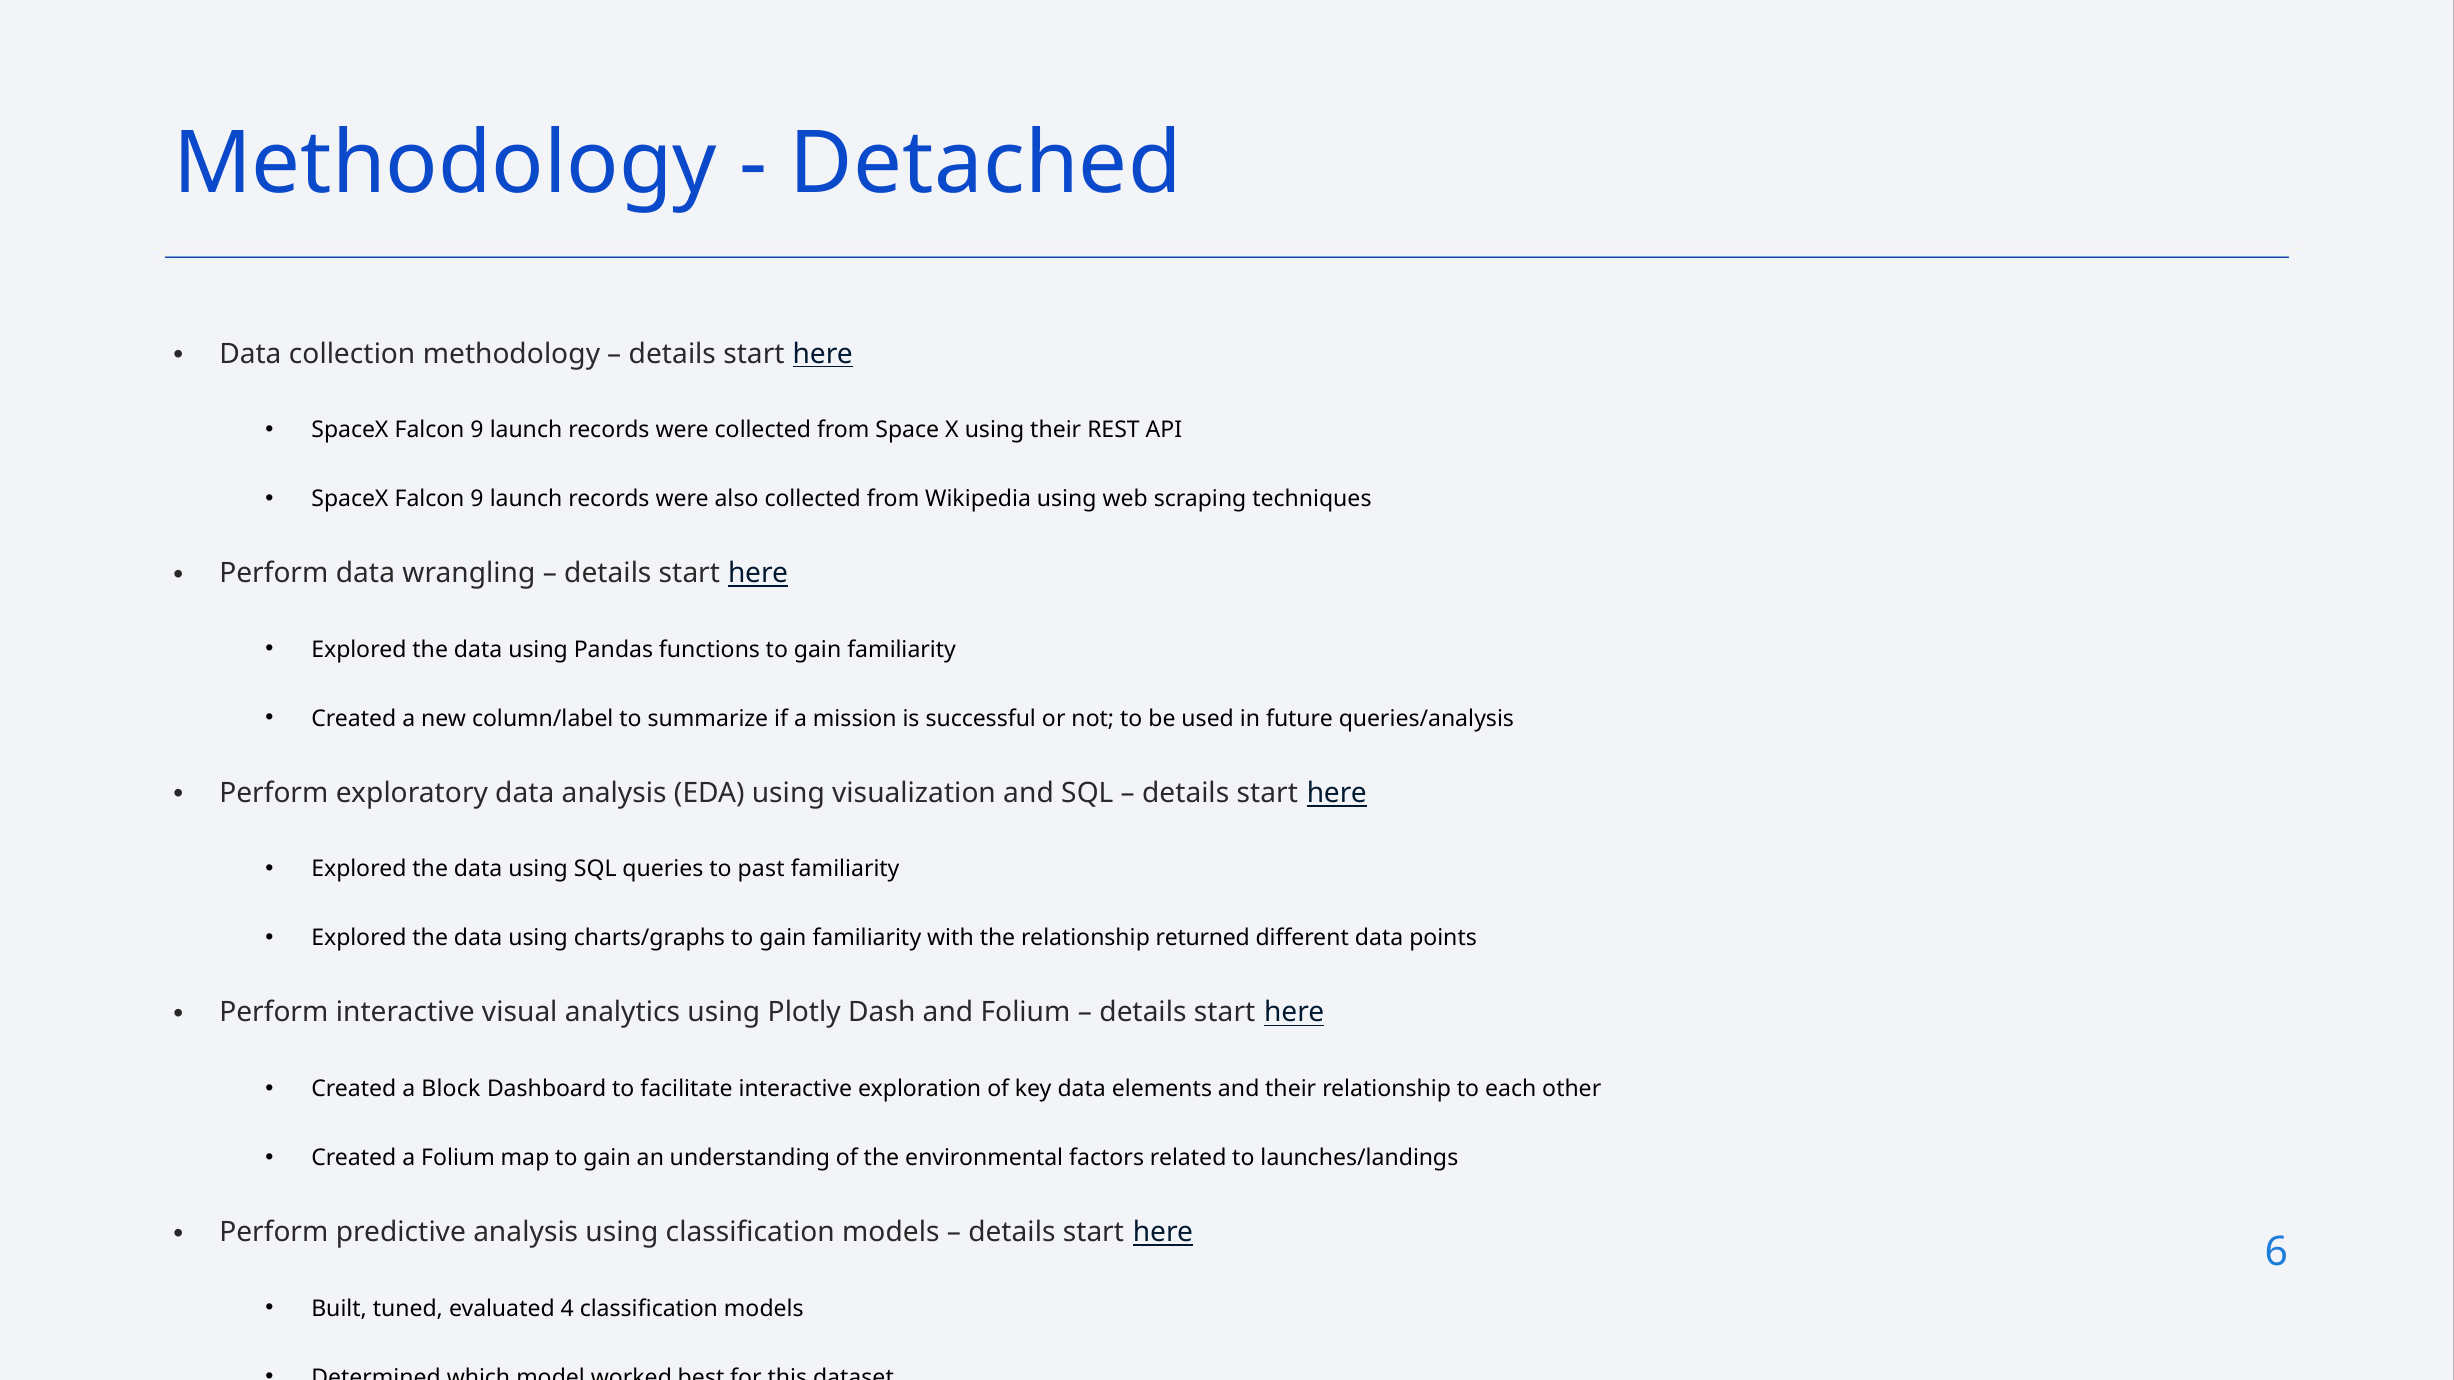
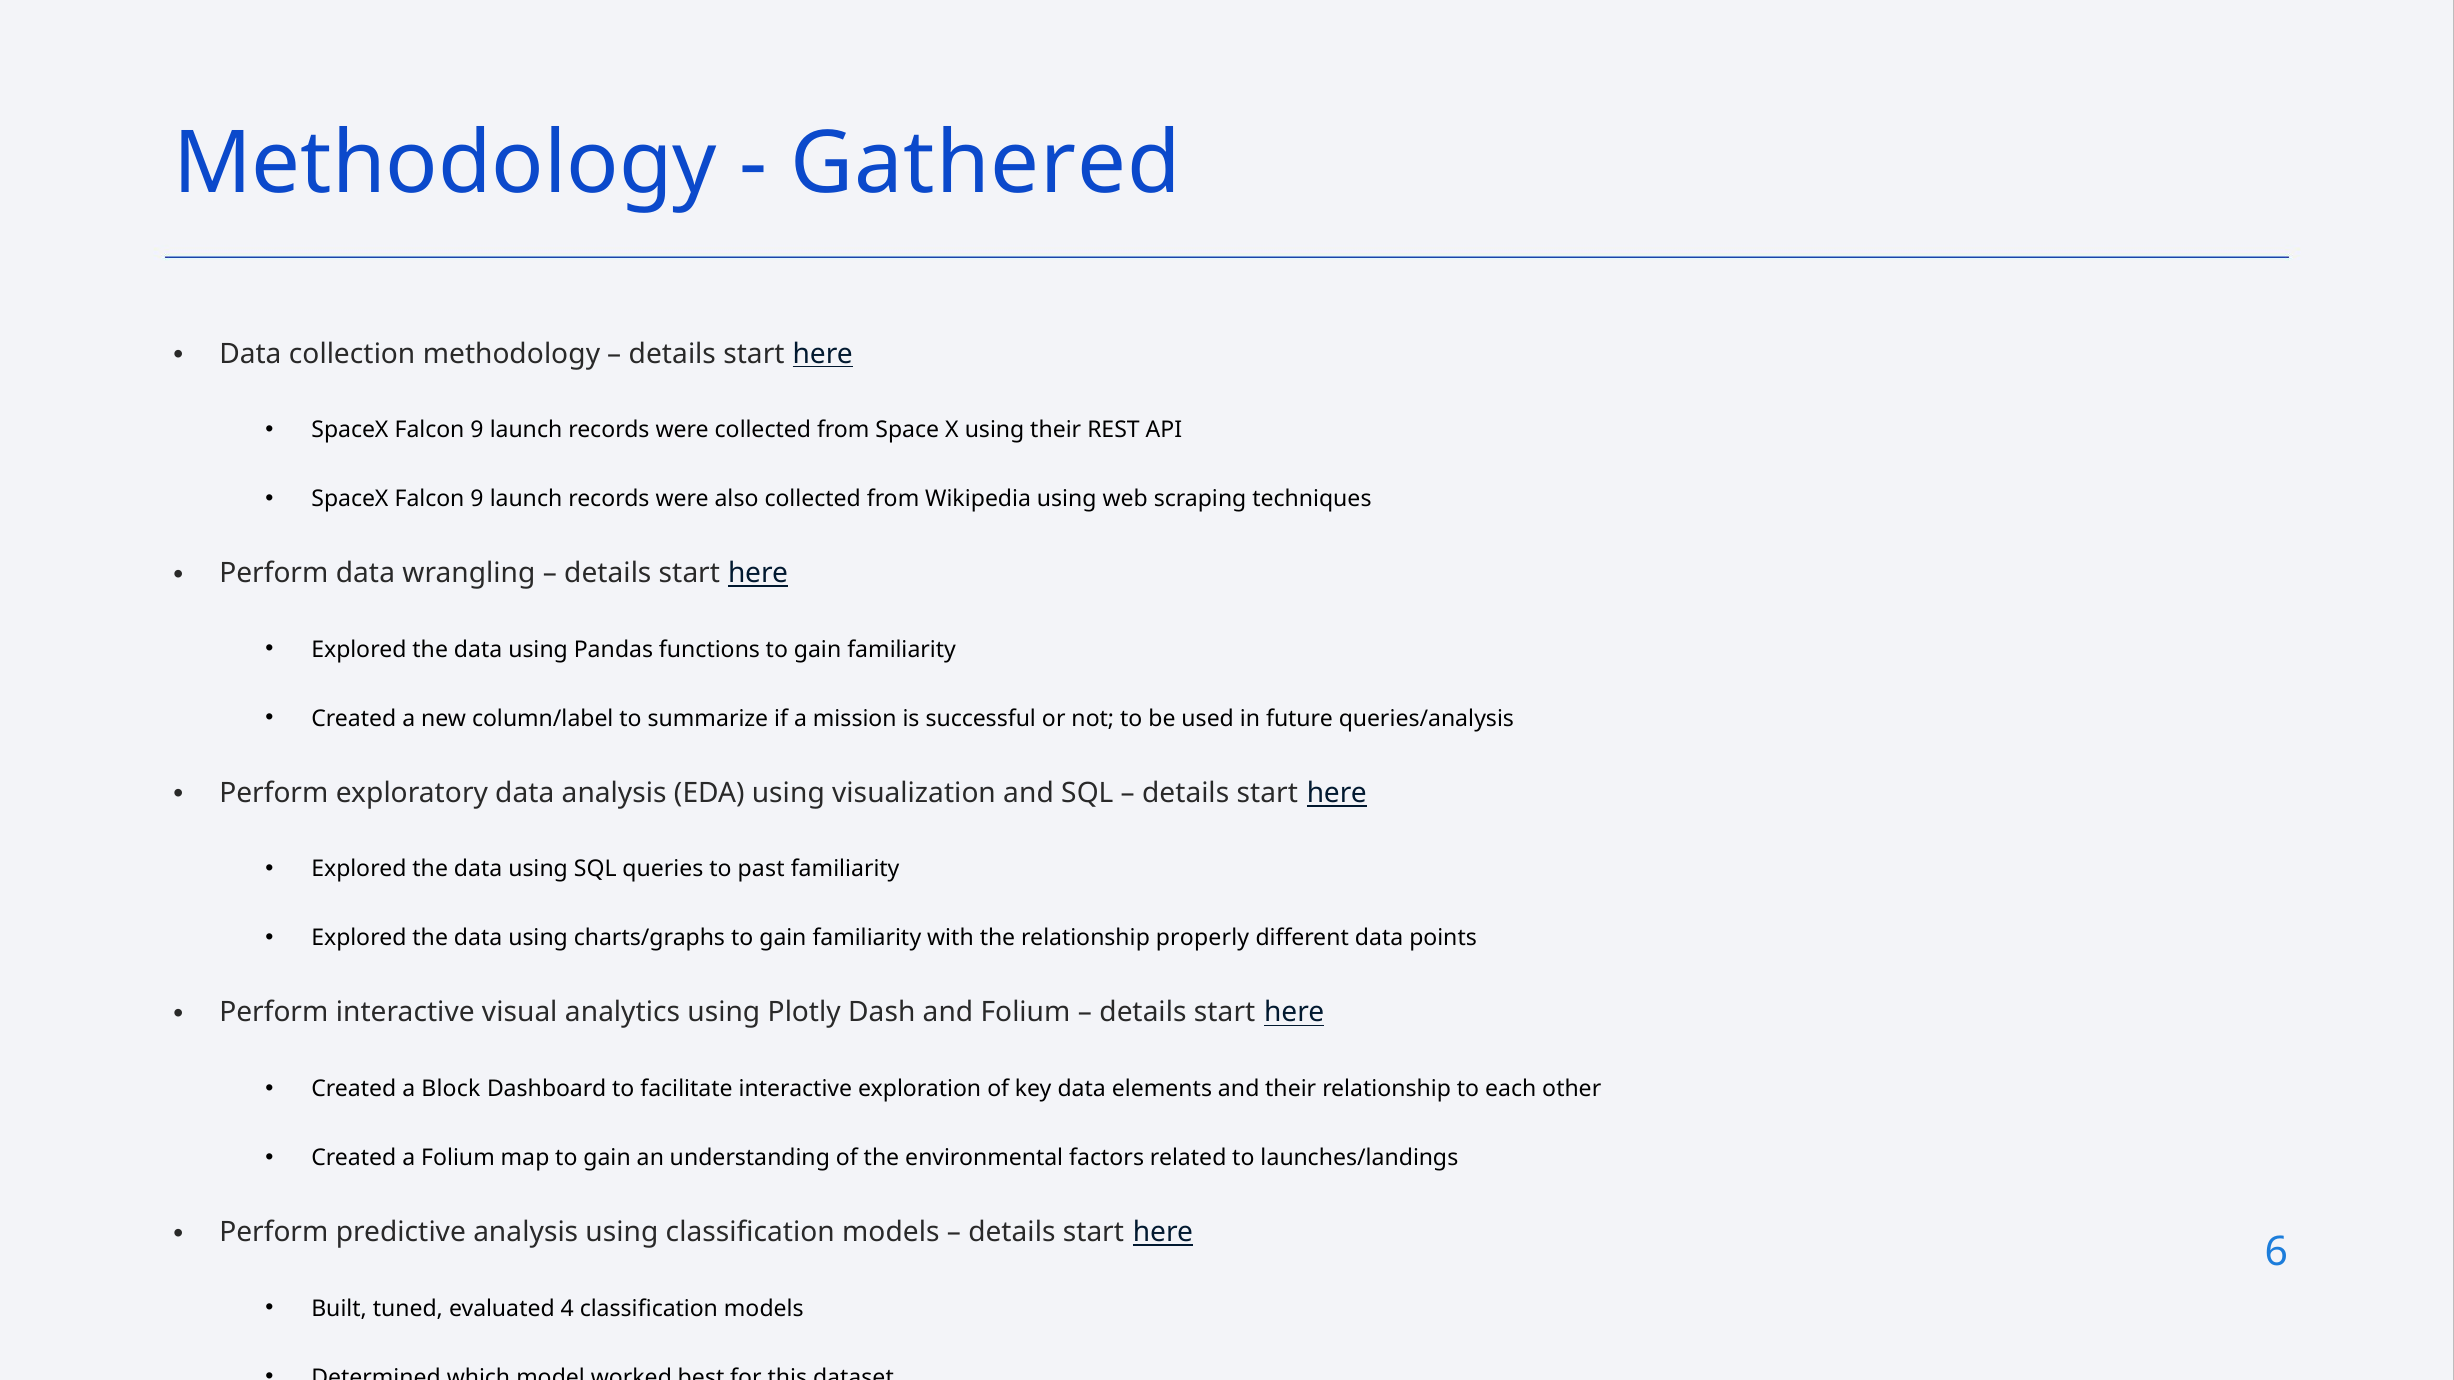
Detached: Detached -> Gathered
returned: returned -> properly
